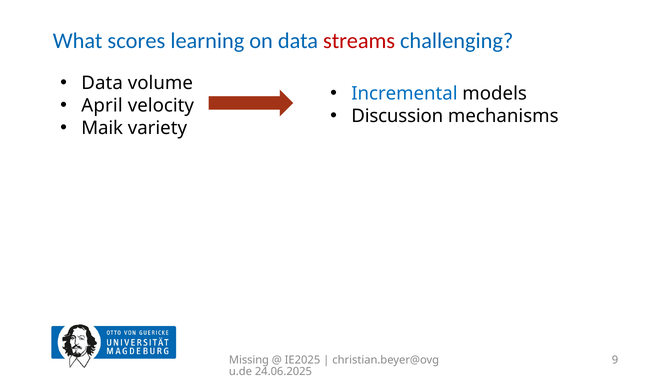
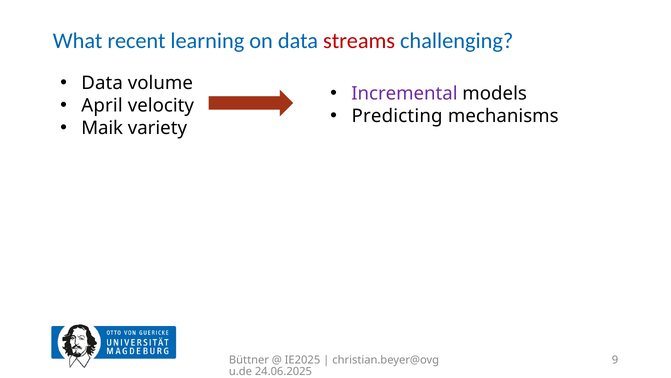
scores: scores -> recent
Incremental colour: blue -> purple
Discussion: Discussion -> Predicting
Missing: Missing -> Büttner
